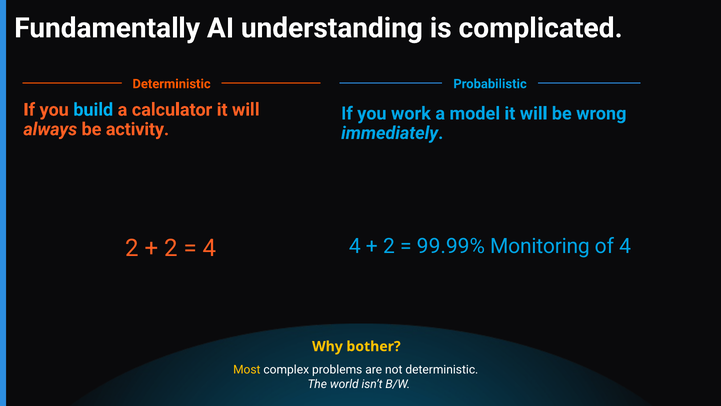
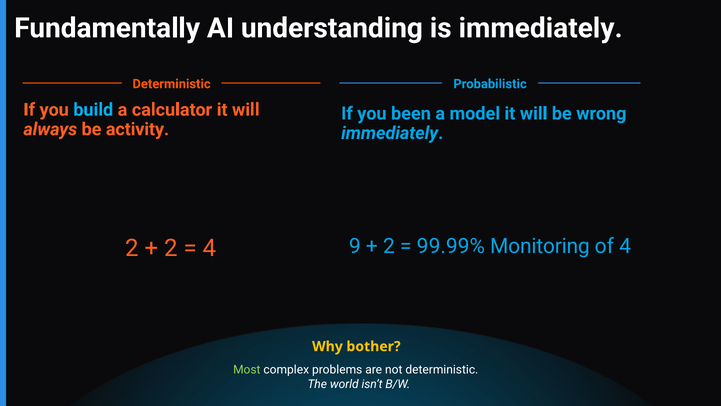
is complicated: complicated -> immediately
work: work -> been
4 4: 4 -> 9
Most colour: yellow -> light green
